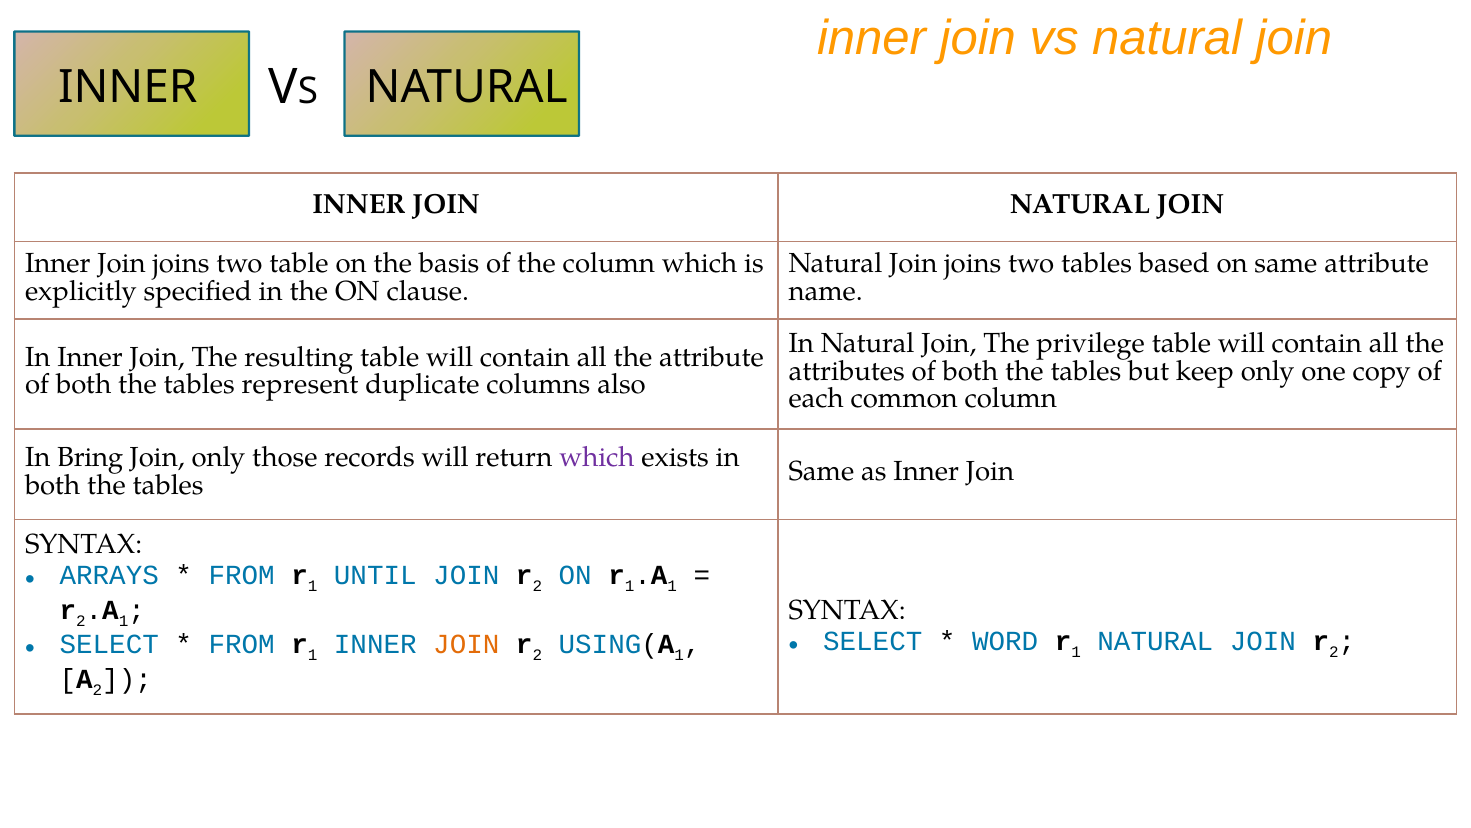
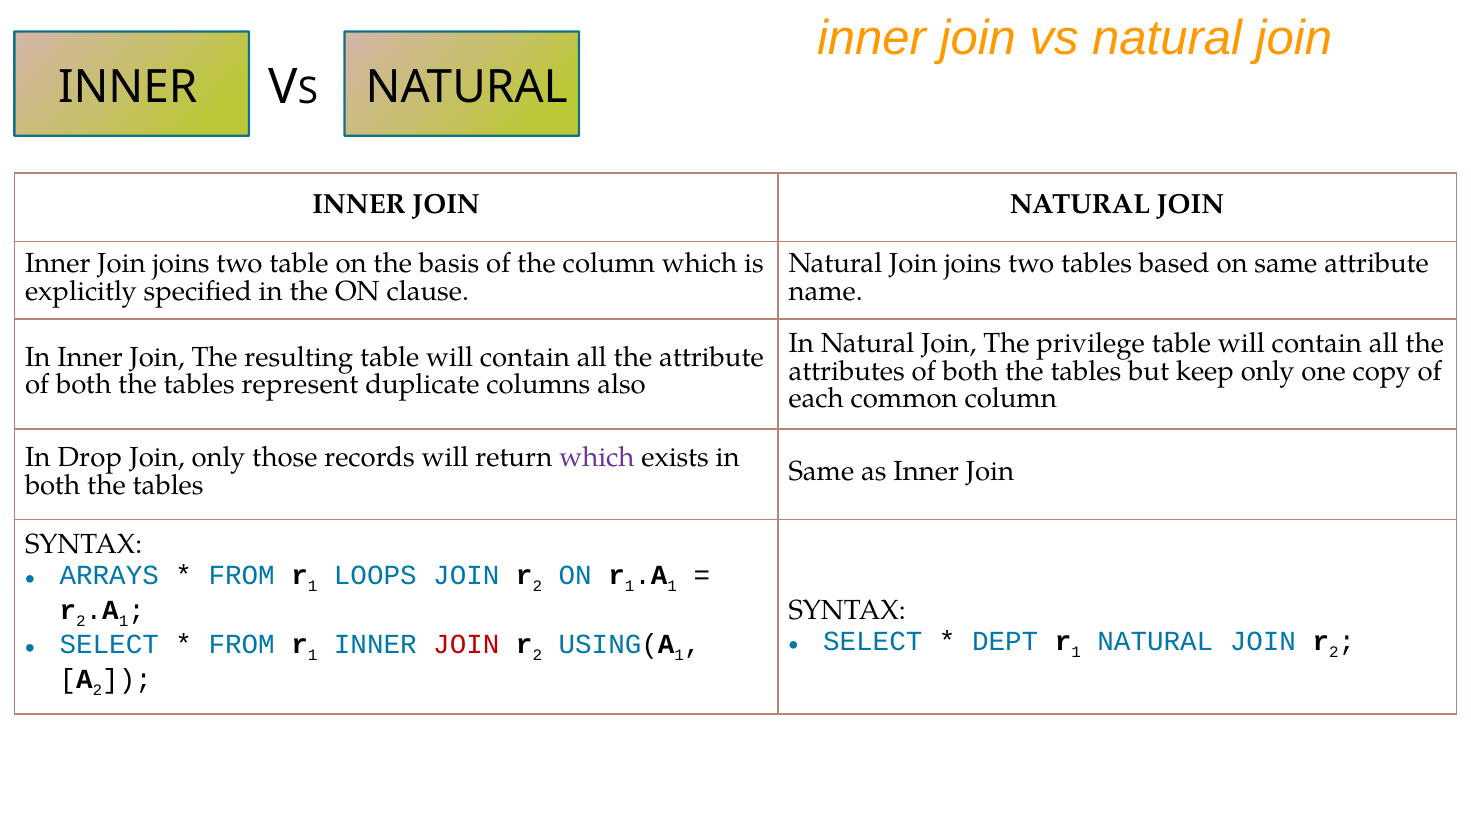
Bring: Bring -> Drop
UNTIL: UNTIL -> LOOPS
WORD: WORD -> DEPT
JOIN at (466, 644) colour: orange -> red
